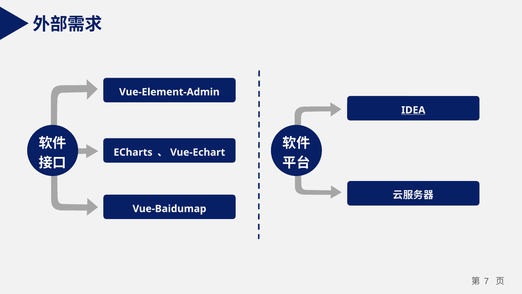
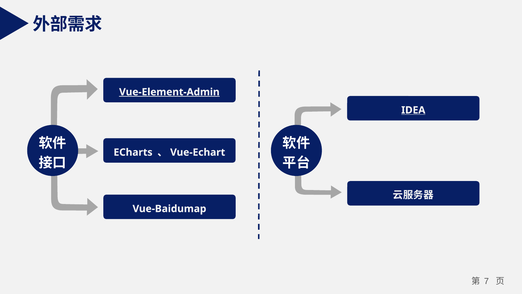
Vue-Element-Admin underline: none -> present
